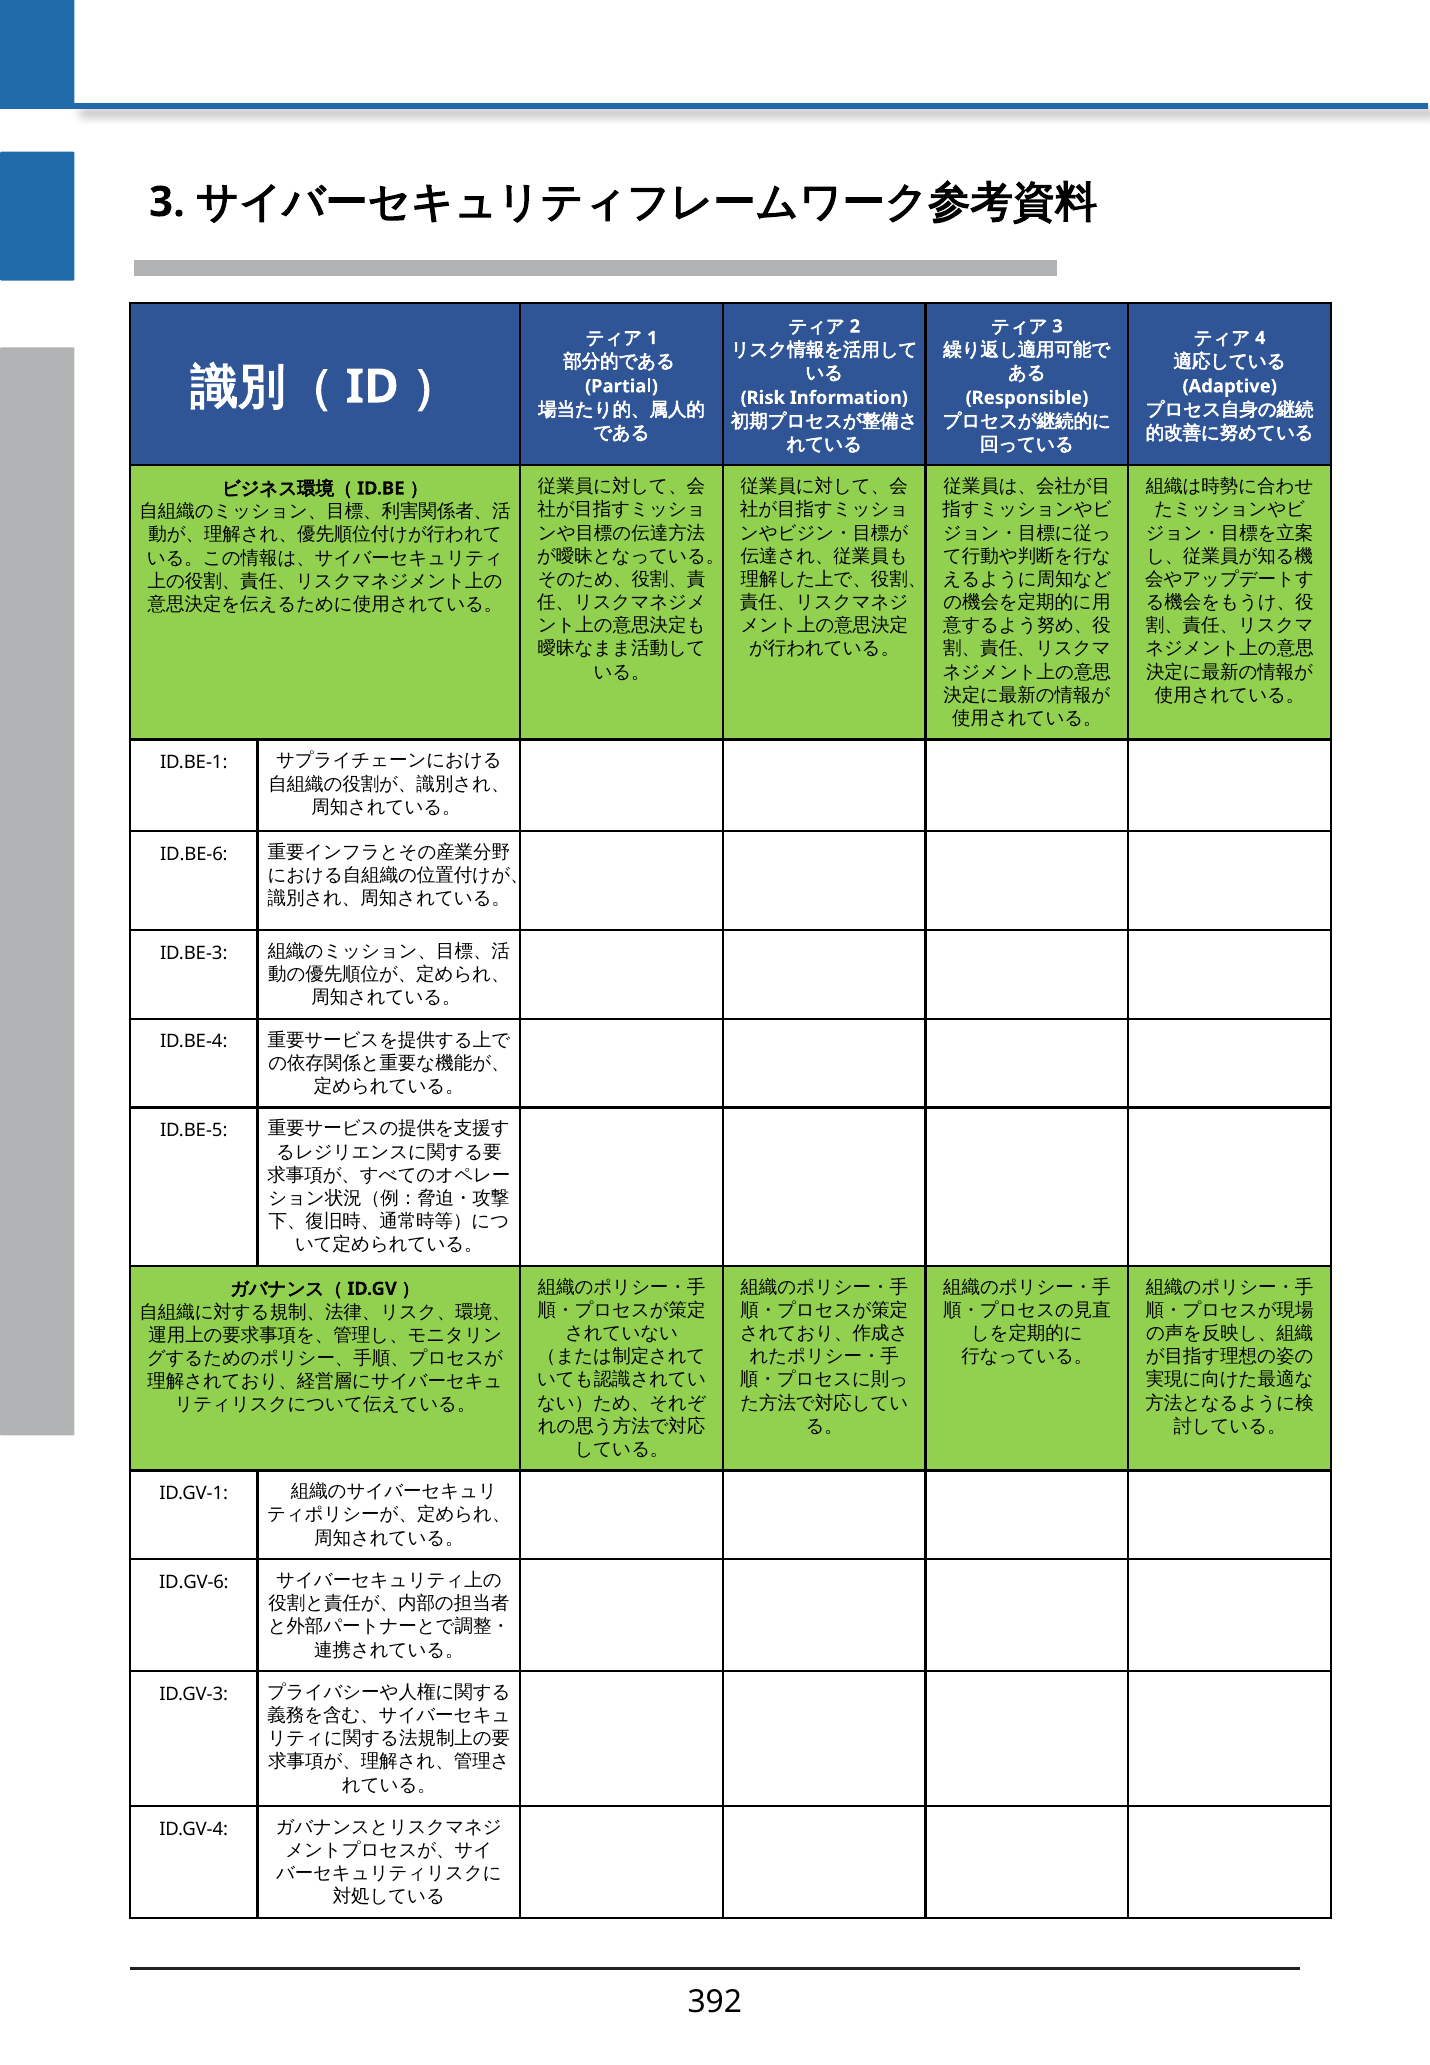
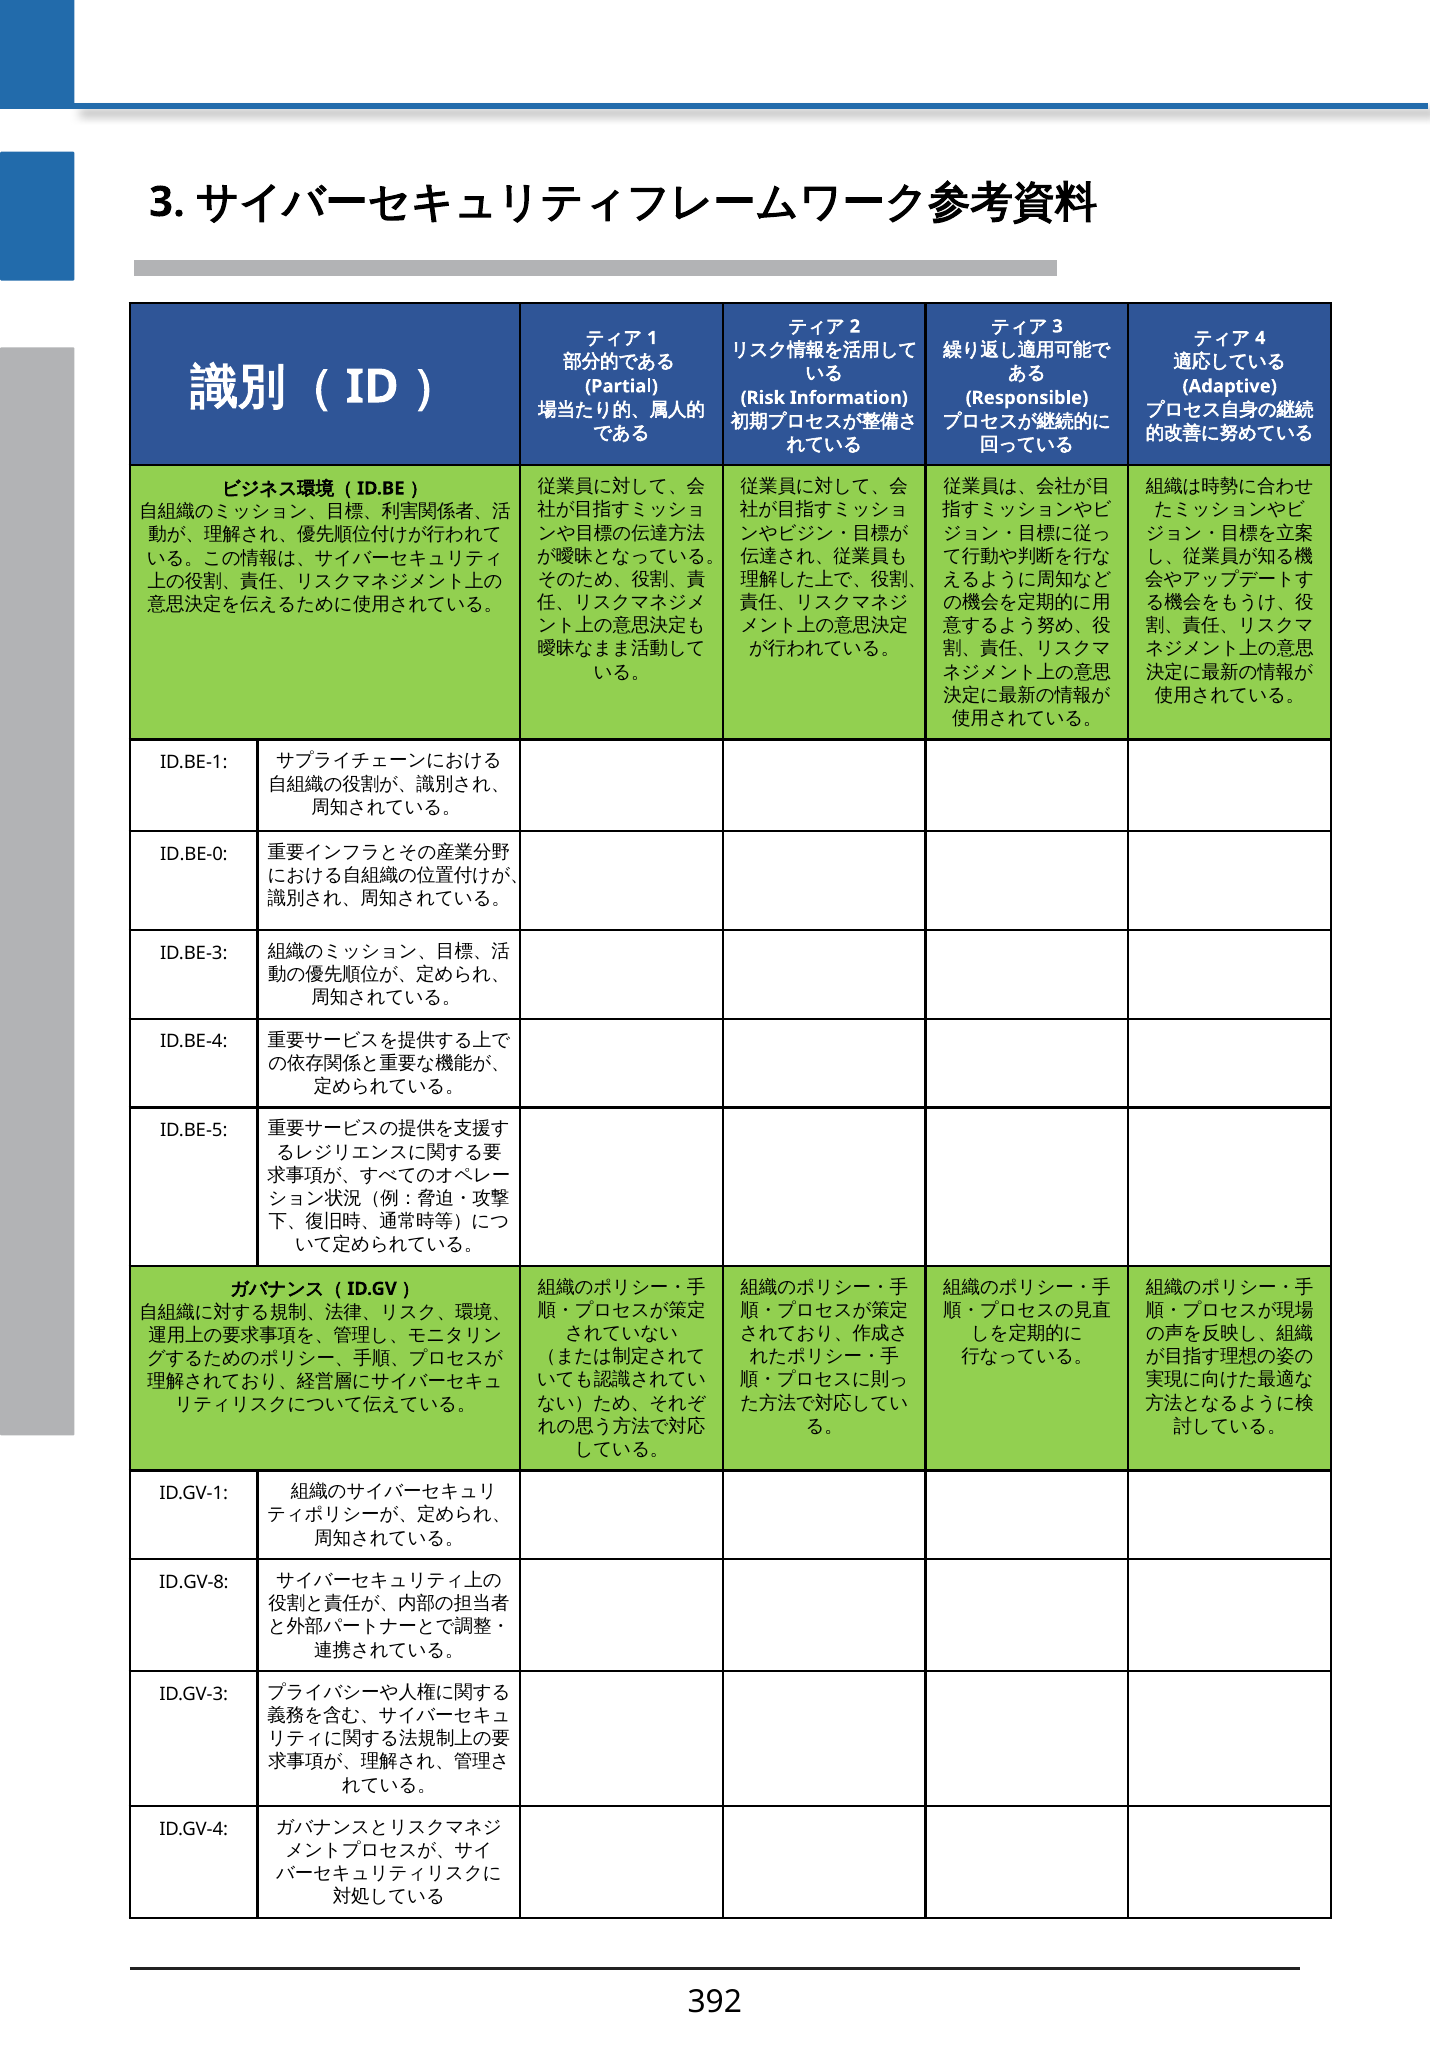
ID.BE-6: ID.BE-6 -> ID.BE-0
ID.GV-6: ID.GV-6 -> ID.GV-8
